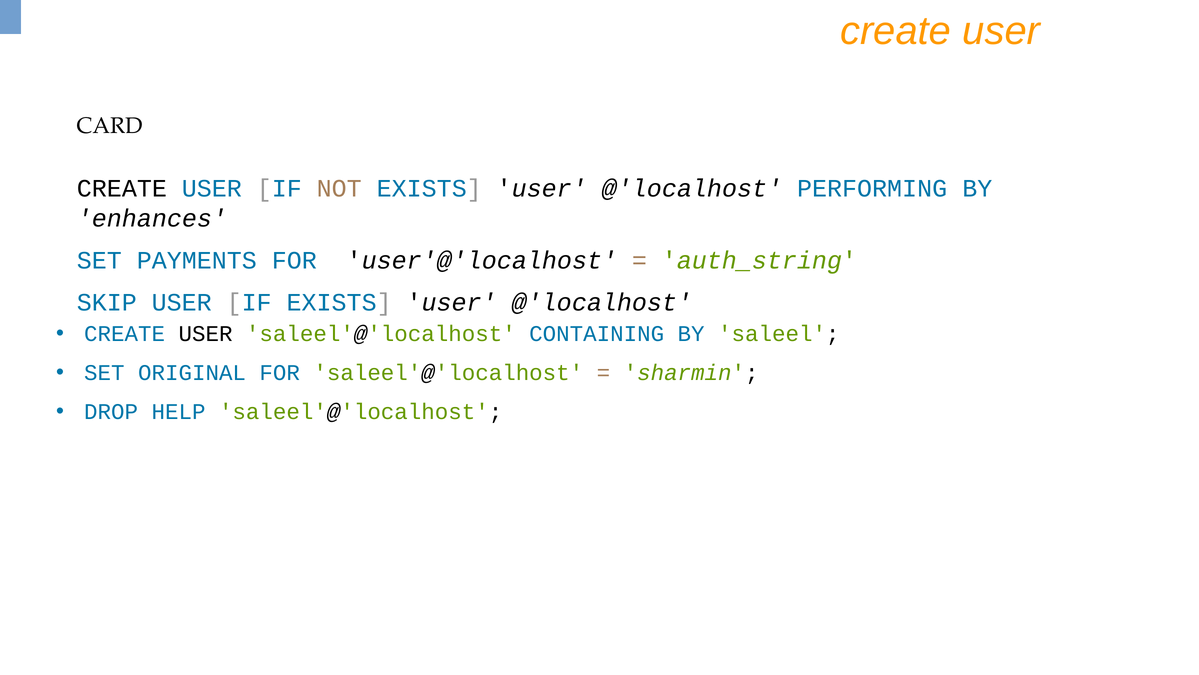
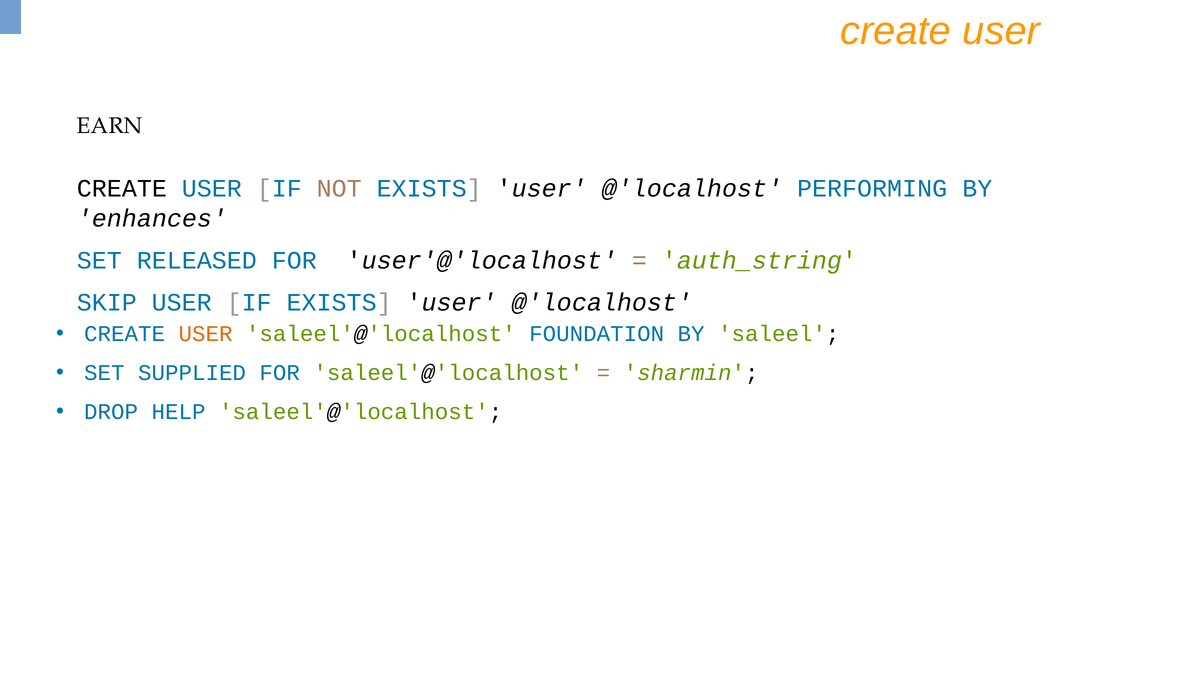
CARD: CARD -> EARN
PAYMENTS: PAYMENTS -> RELEASED
USER at (206, 334) colour: black -> orange
CONTAINING: CONTAINING -> FOUNDATION
ORIGINAL: ORIGINAL -> SUPPLIED
